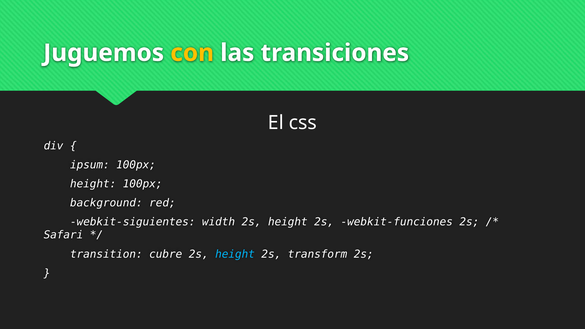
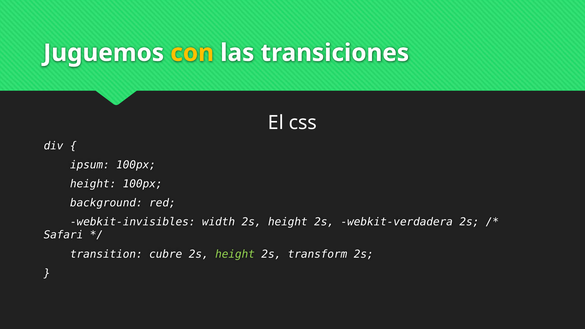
webkit-siguientes: webkit-siguientes -> webkit-invisibles
webkit-funciones: webkit-funciones -> webkit-verdadera
height at (235, 254) colour: light blue -> light green
